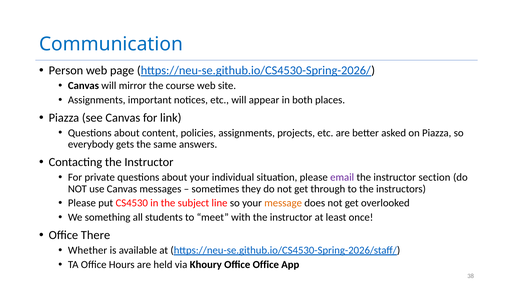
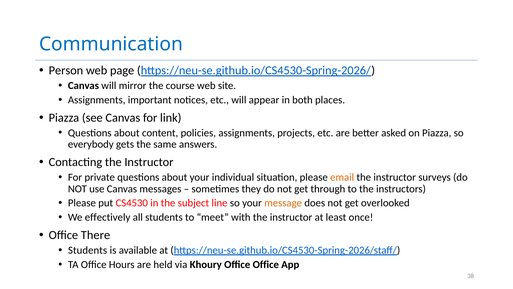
email colour: purple -> orange
section: section -> surveys
something: something -> effectively
Whether at (88, 250): Whether -> Students
